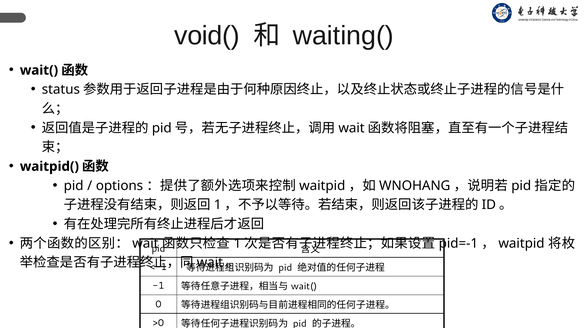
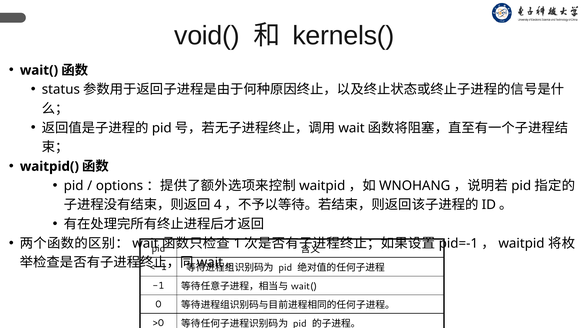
waiting(: waiting( -> kernels(
1 at (218, 205): 1 -> 4
